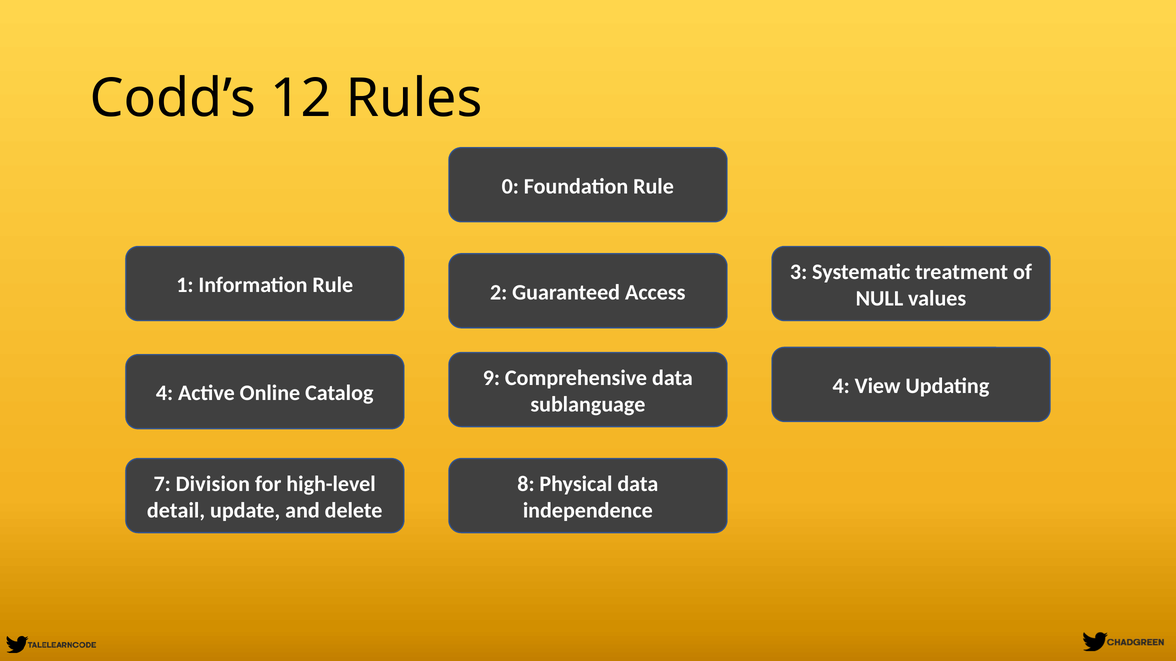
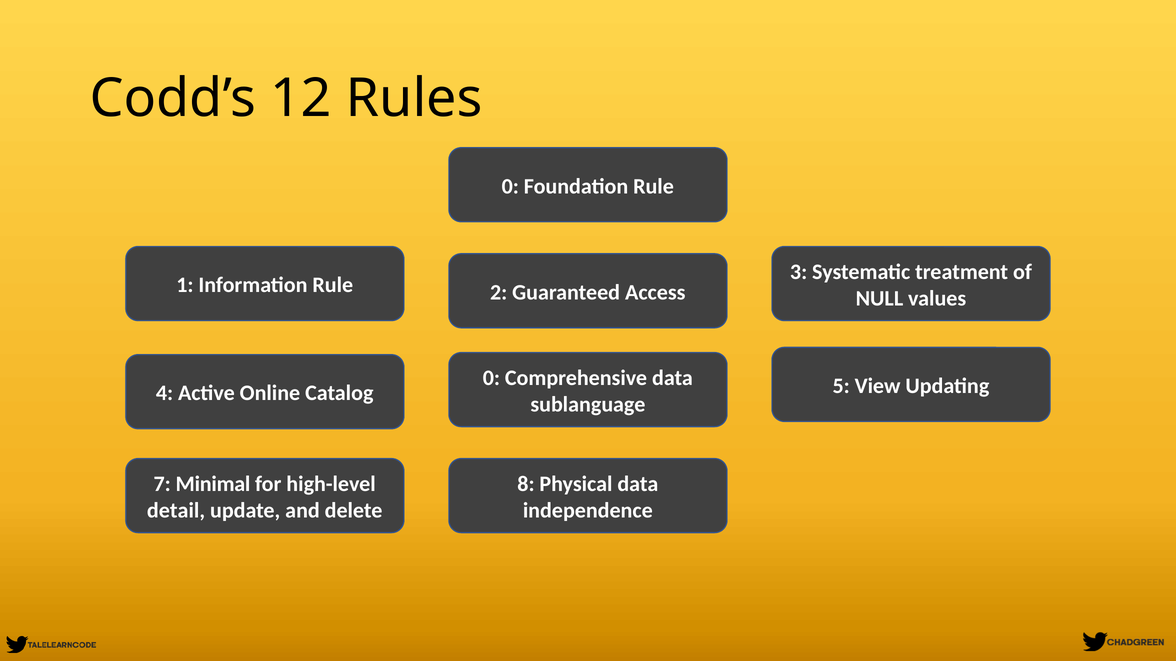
9 at (491, 378): 9 -> 0
4 at (841, 386): 4 -> 5
Division: Division -> Minimal
